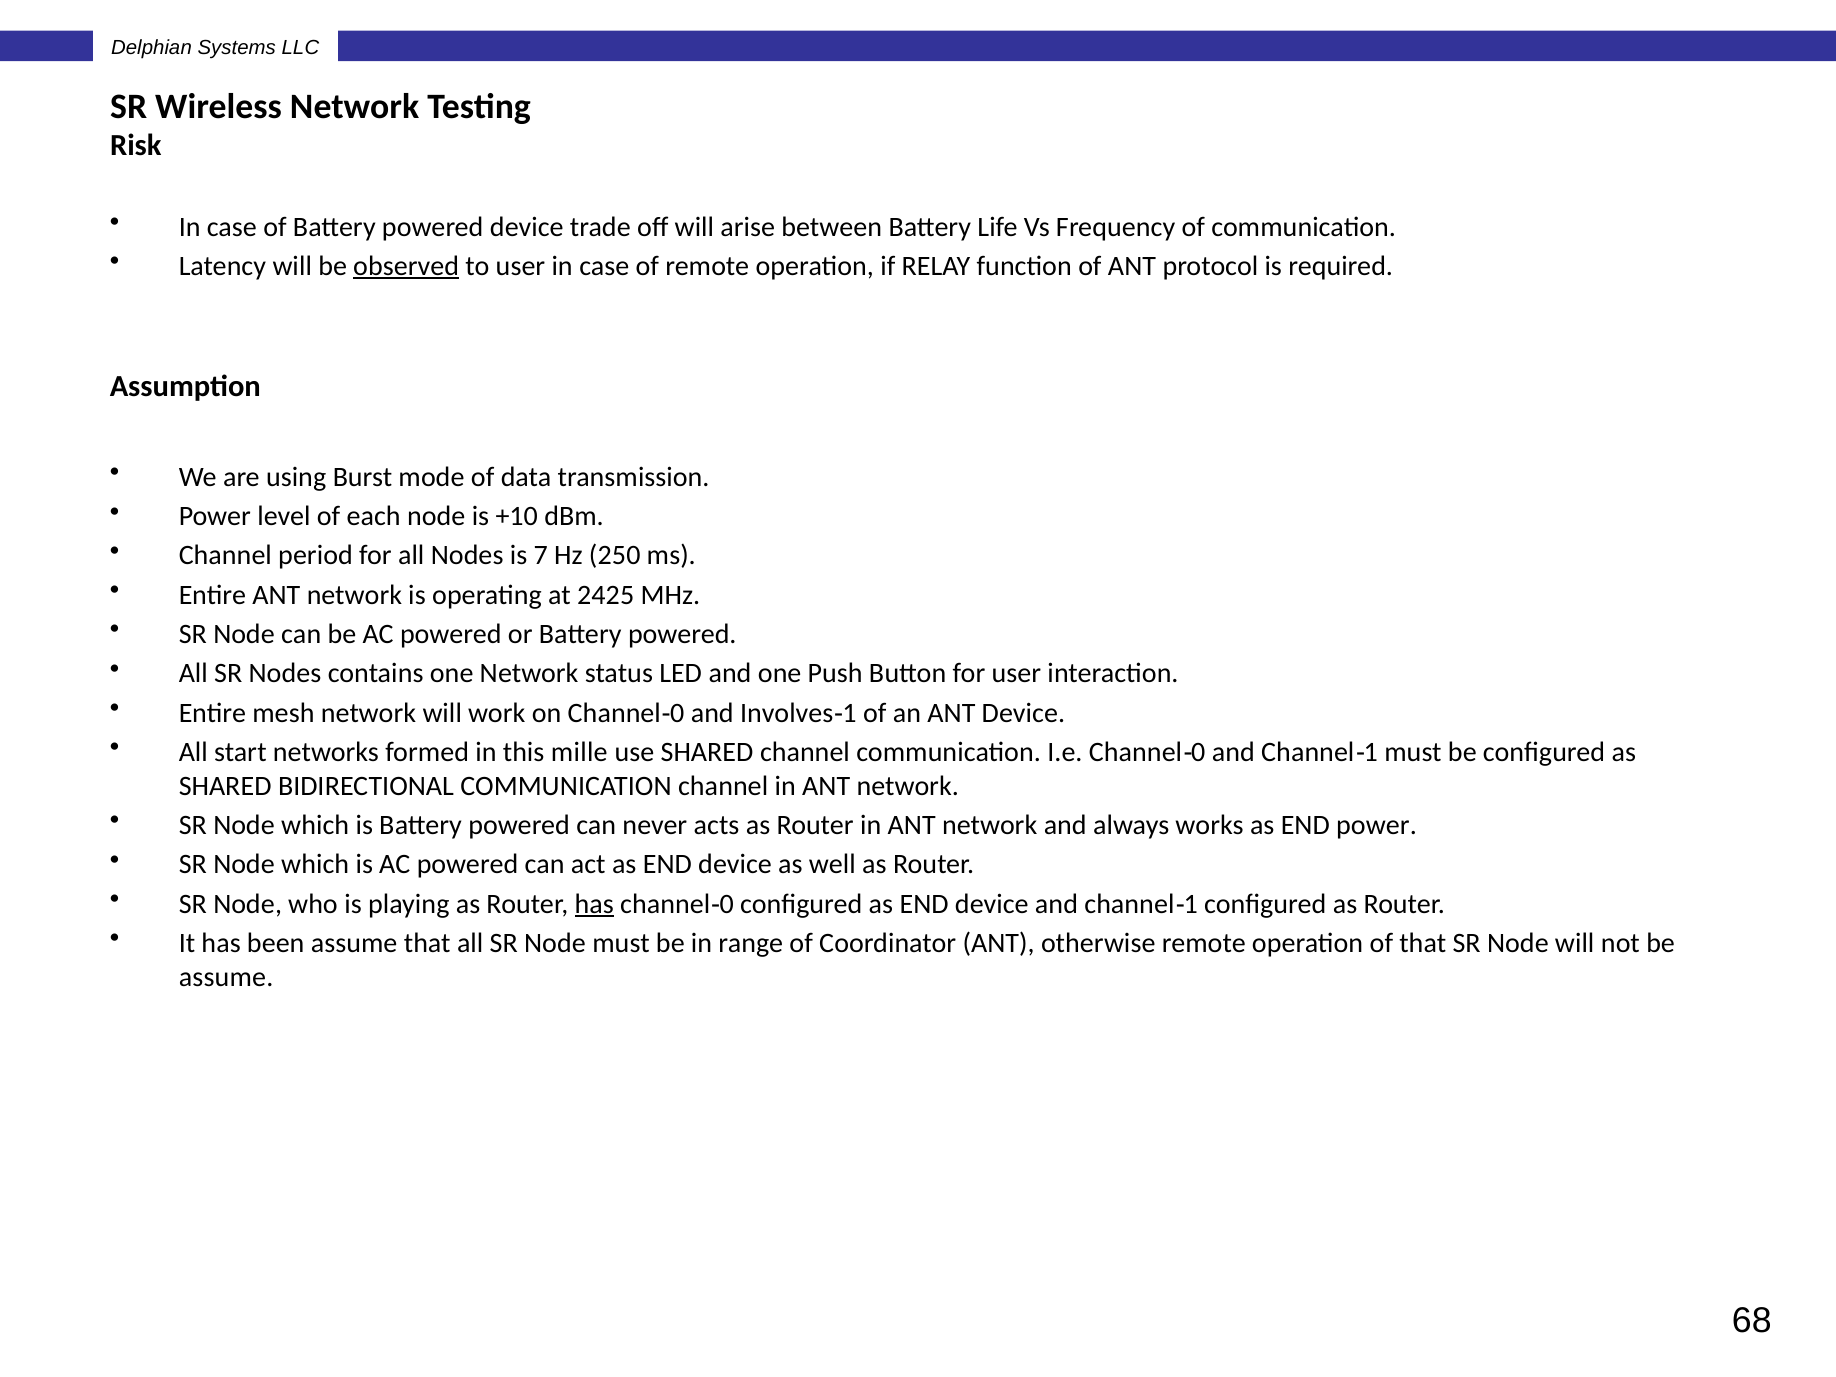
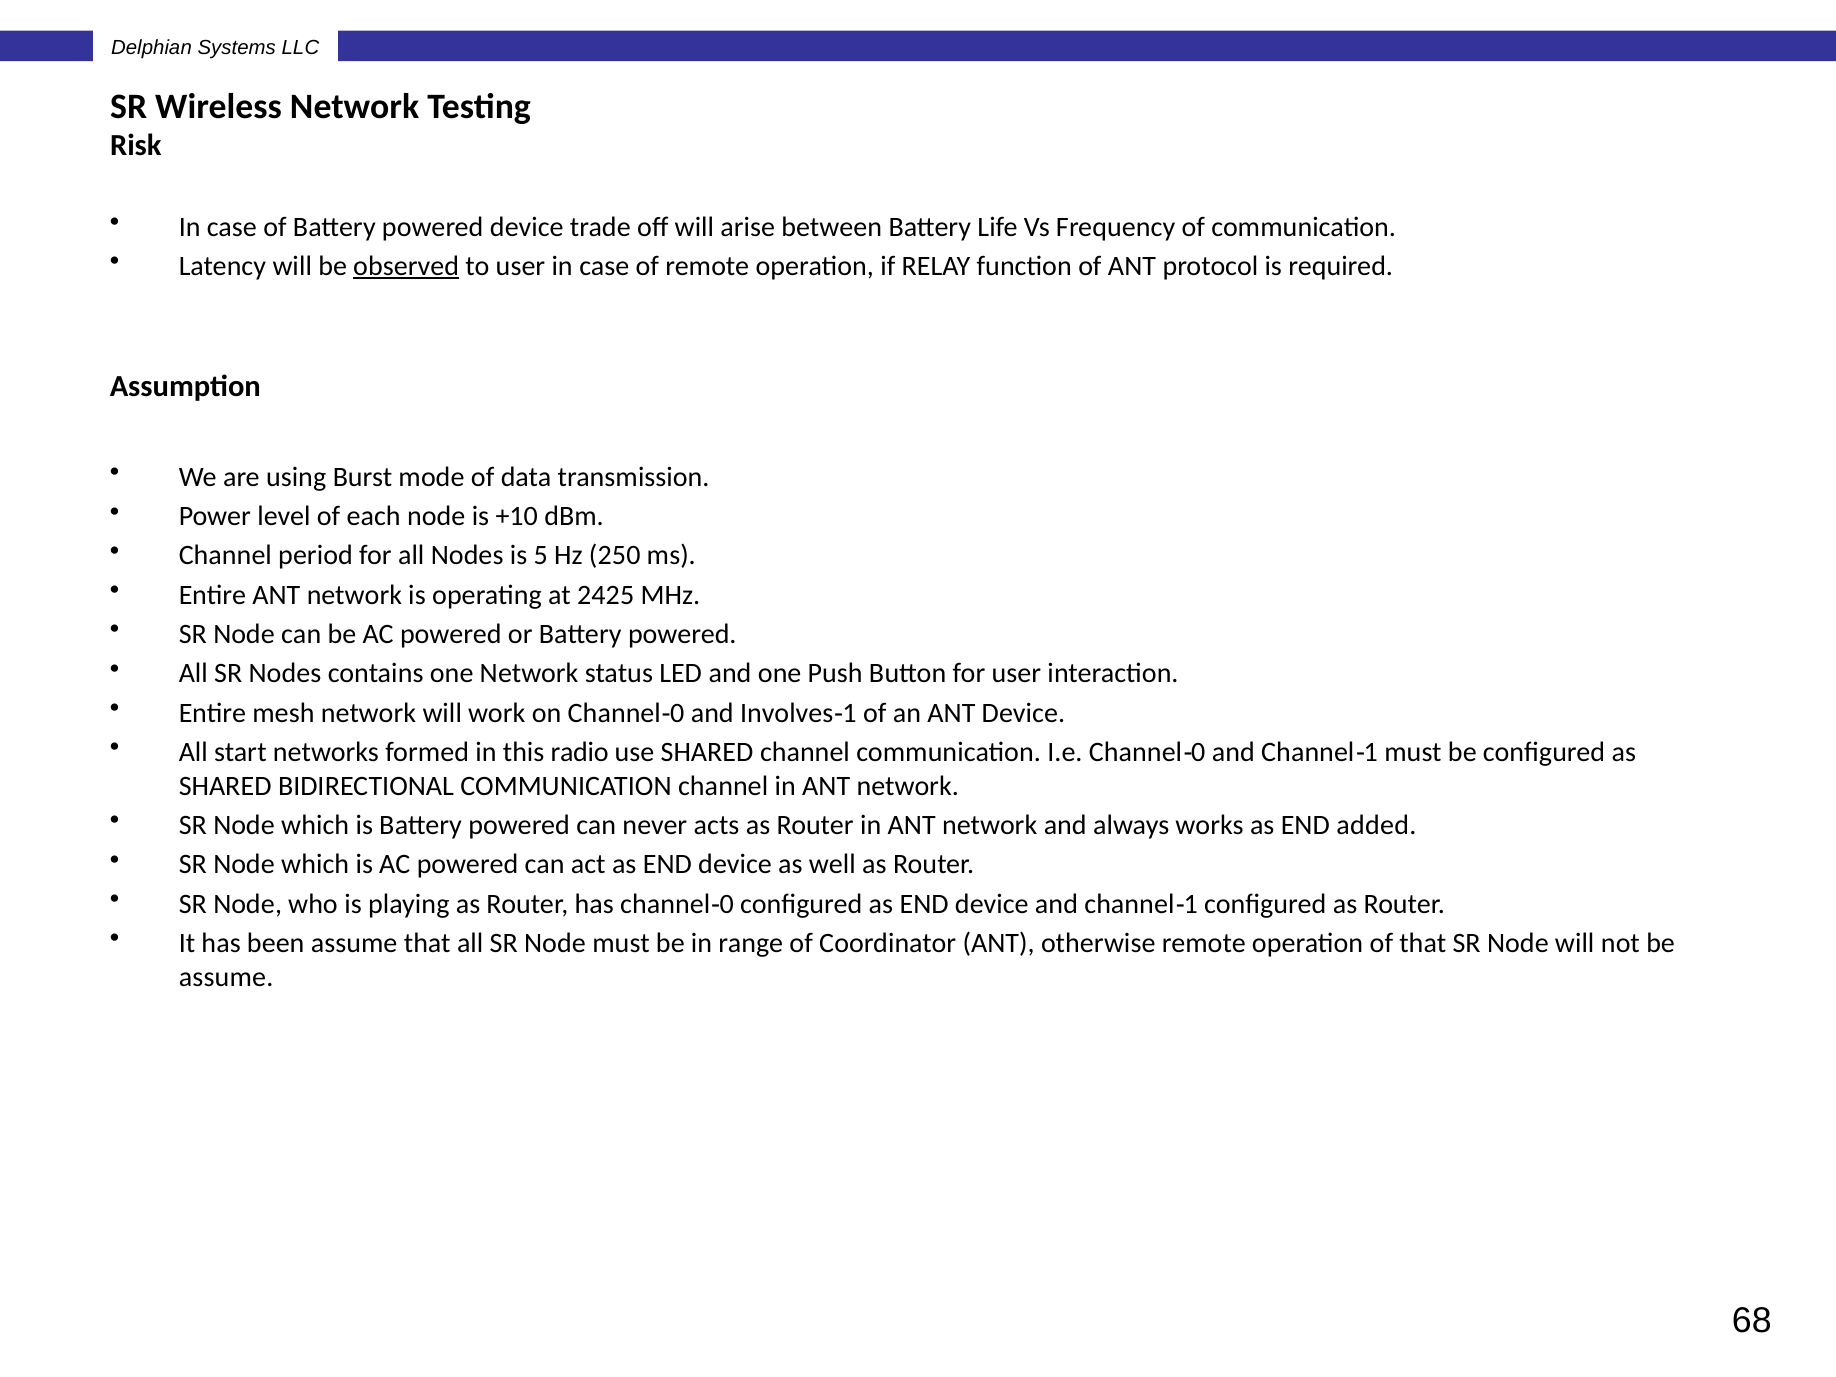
7: 7 -> 5
mille: mille -> radio
END power: power -> added
has at (594, 904) underline: present -> none
